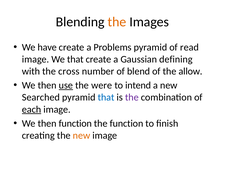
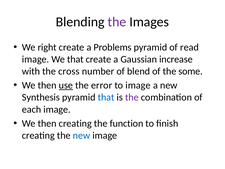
the at (117, 22) colour: orange -> purple
have: have -> right
defining: defining -> increase
allow: allow -> some
were: were -> error
to intend: intend -> image
Searched: Searched -> Synthesis
each underline: present -> none
then function: function -> creating
new at (81, 135) colour: orange -> blue
